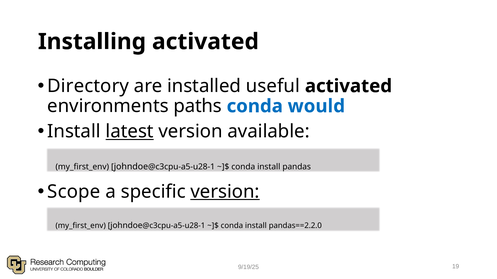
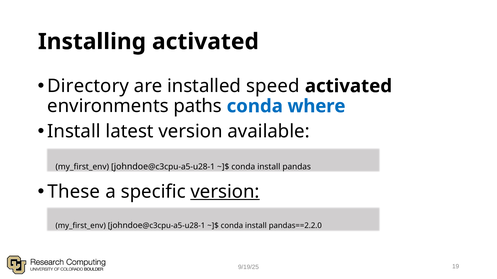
useful: useful -> speed
would: would -> where
latest underline: present -> none
Scope: Scope -> These
